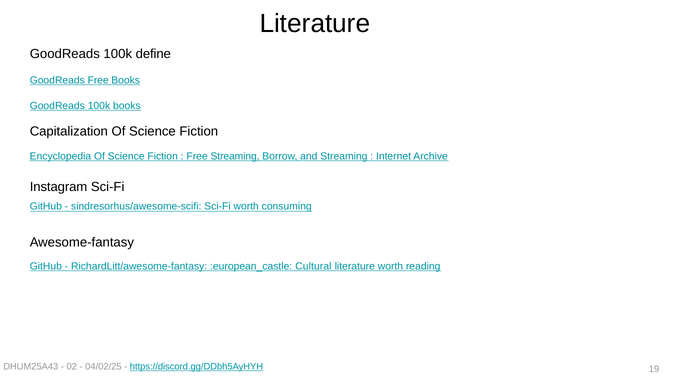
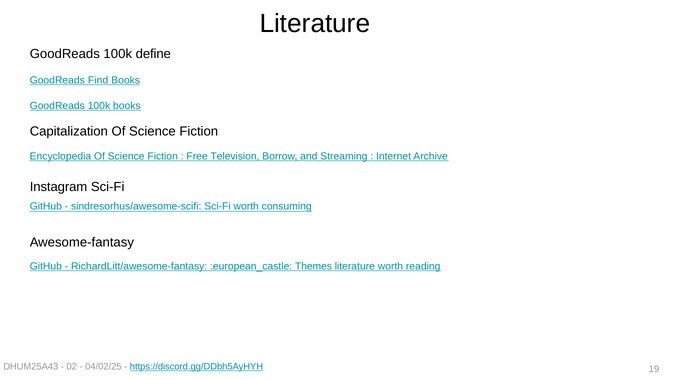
GoodReads Free: Free -> Find
Free Streaming: Streaming -> Television
Cultural: Cultural -> Themes
